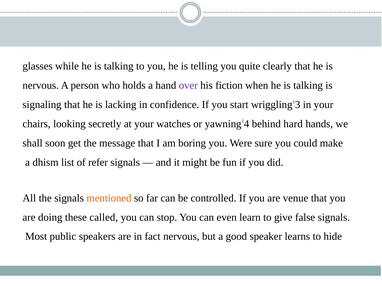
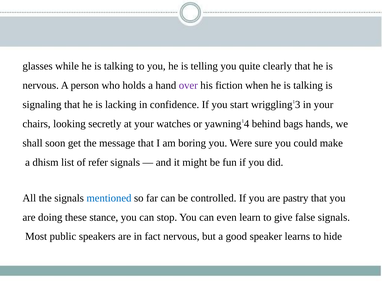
hard: hard -> bags
mentioned colour: orange -> blue
venue: venue -> pastry
called: called -> stance
